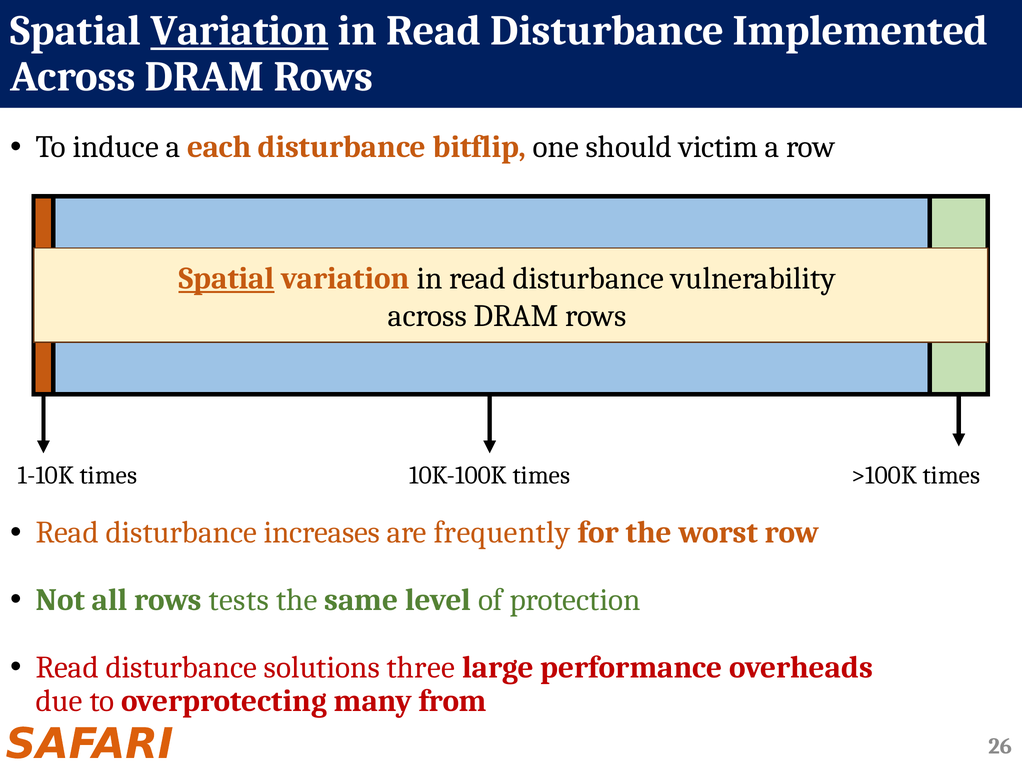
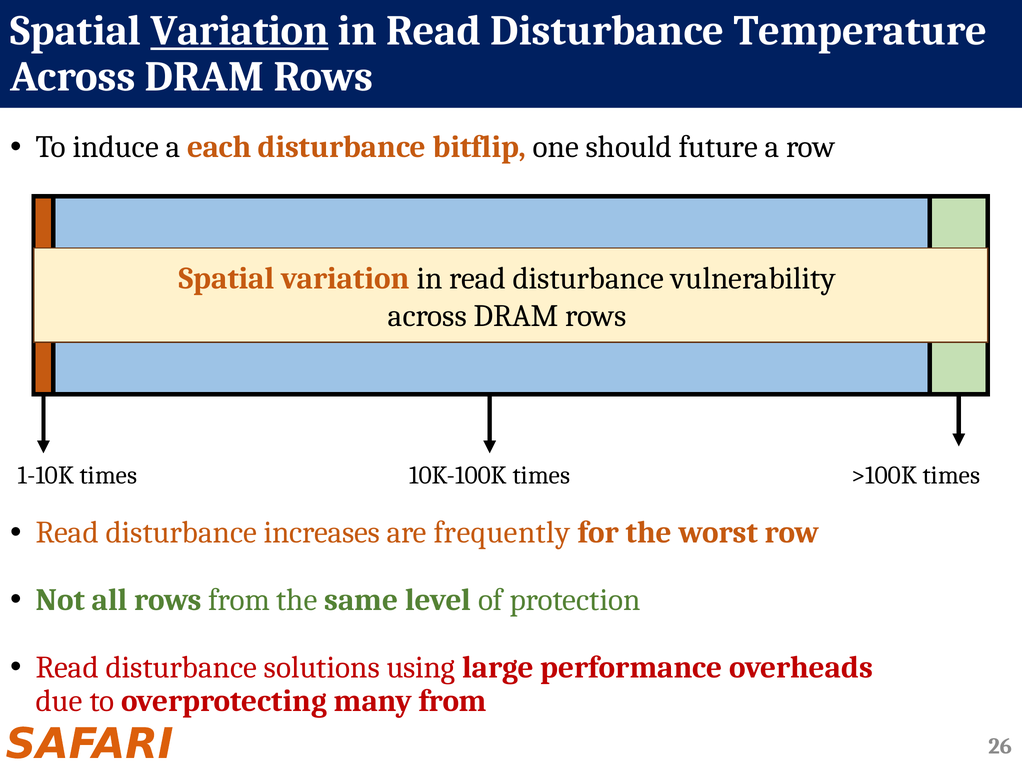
Implemented: Implemented -> Temperature
victim: victim -> future
Spatial at (227, 279) underline: present -> none
rows tests: tests -> from
three: three -> using
